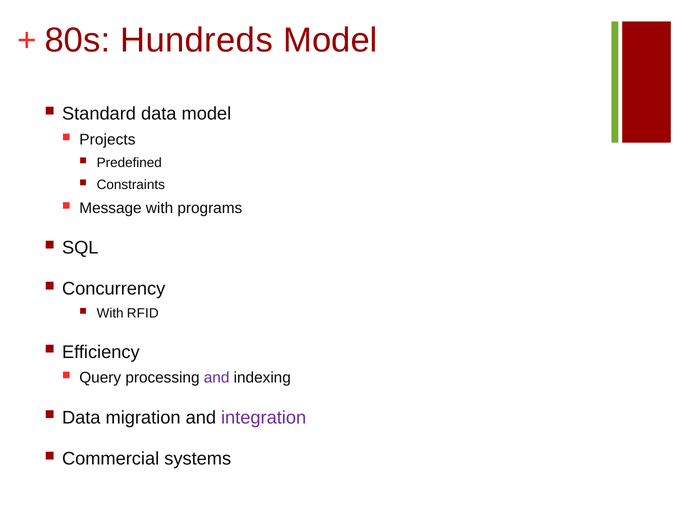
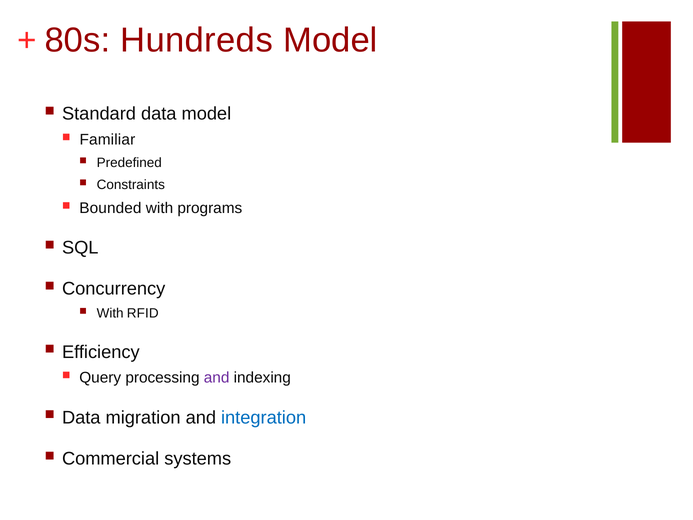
Projects: Projects -> Familiar
Message: Message -> Bounded
integration colour: purple -> blue
